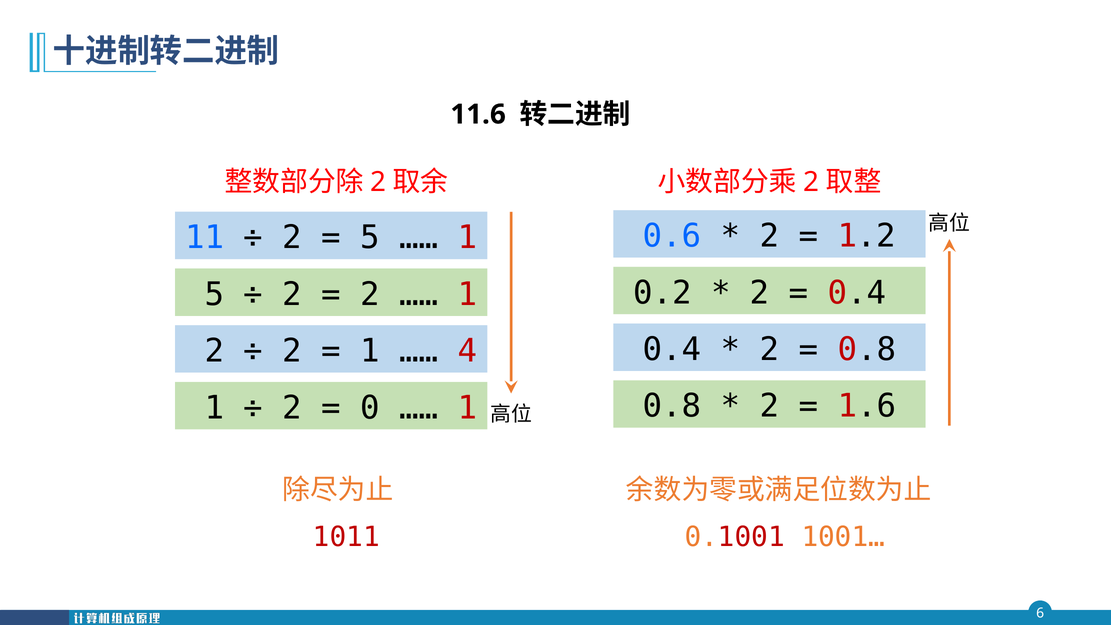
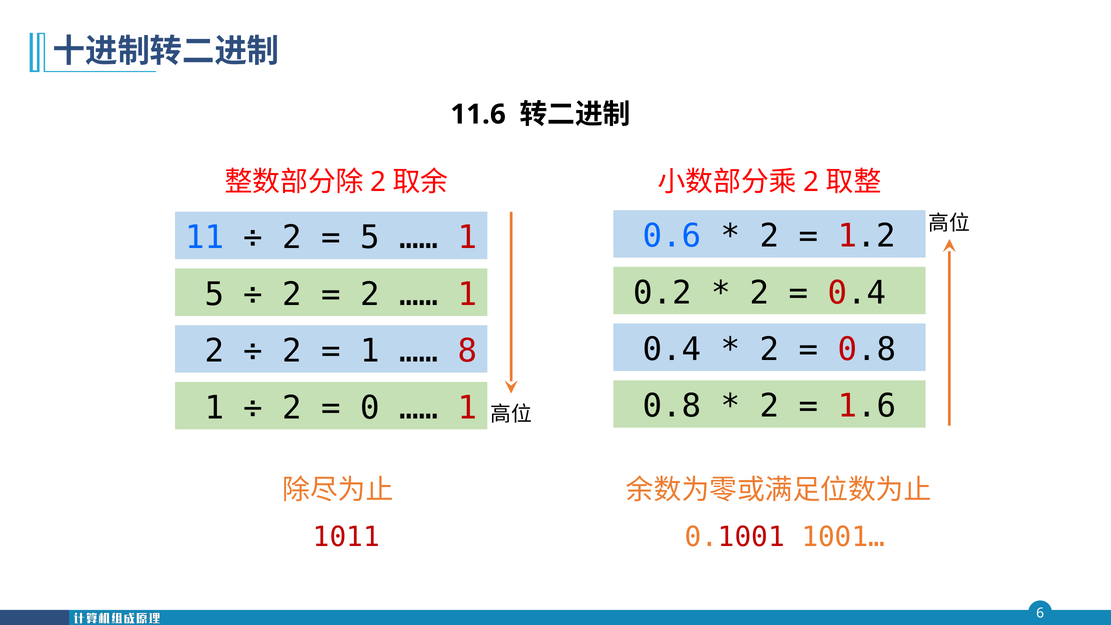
4: 4 -> 8
